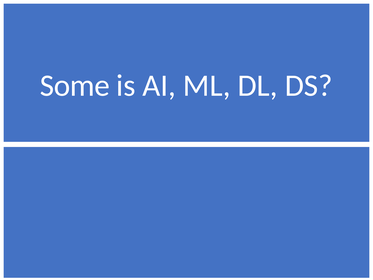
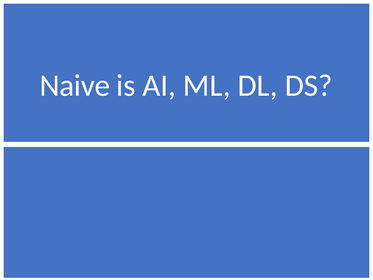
Some: Some -> Naive
